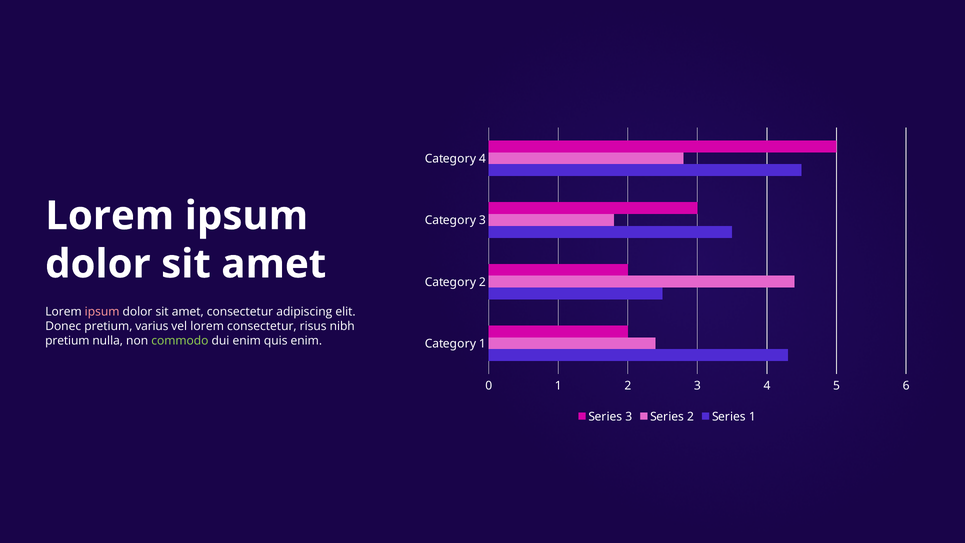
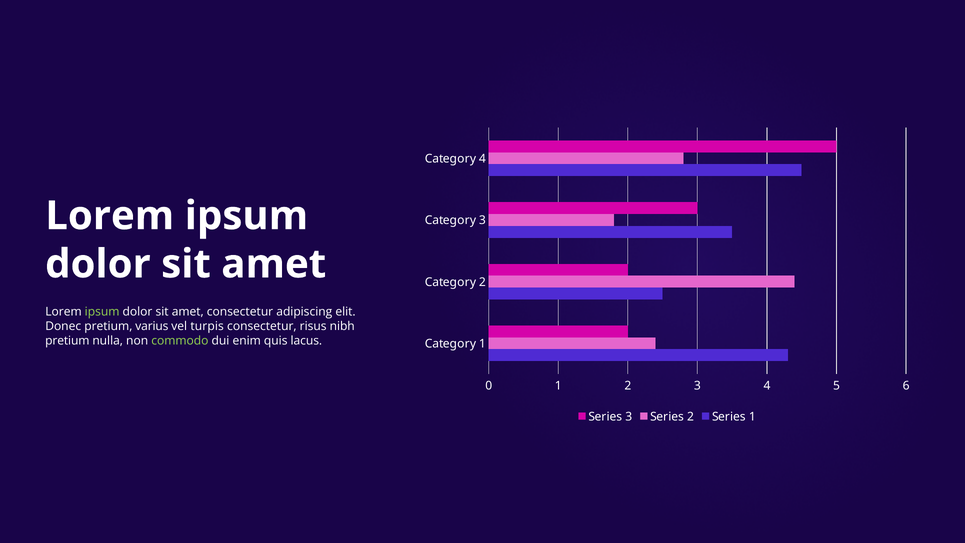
ipsum at (102, 312) colour: pink -> light green
vel lorem: lorem -> turpis
quis enim: enim -> lacus
